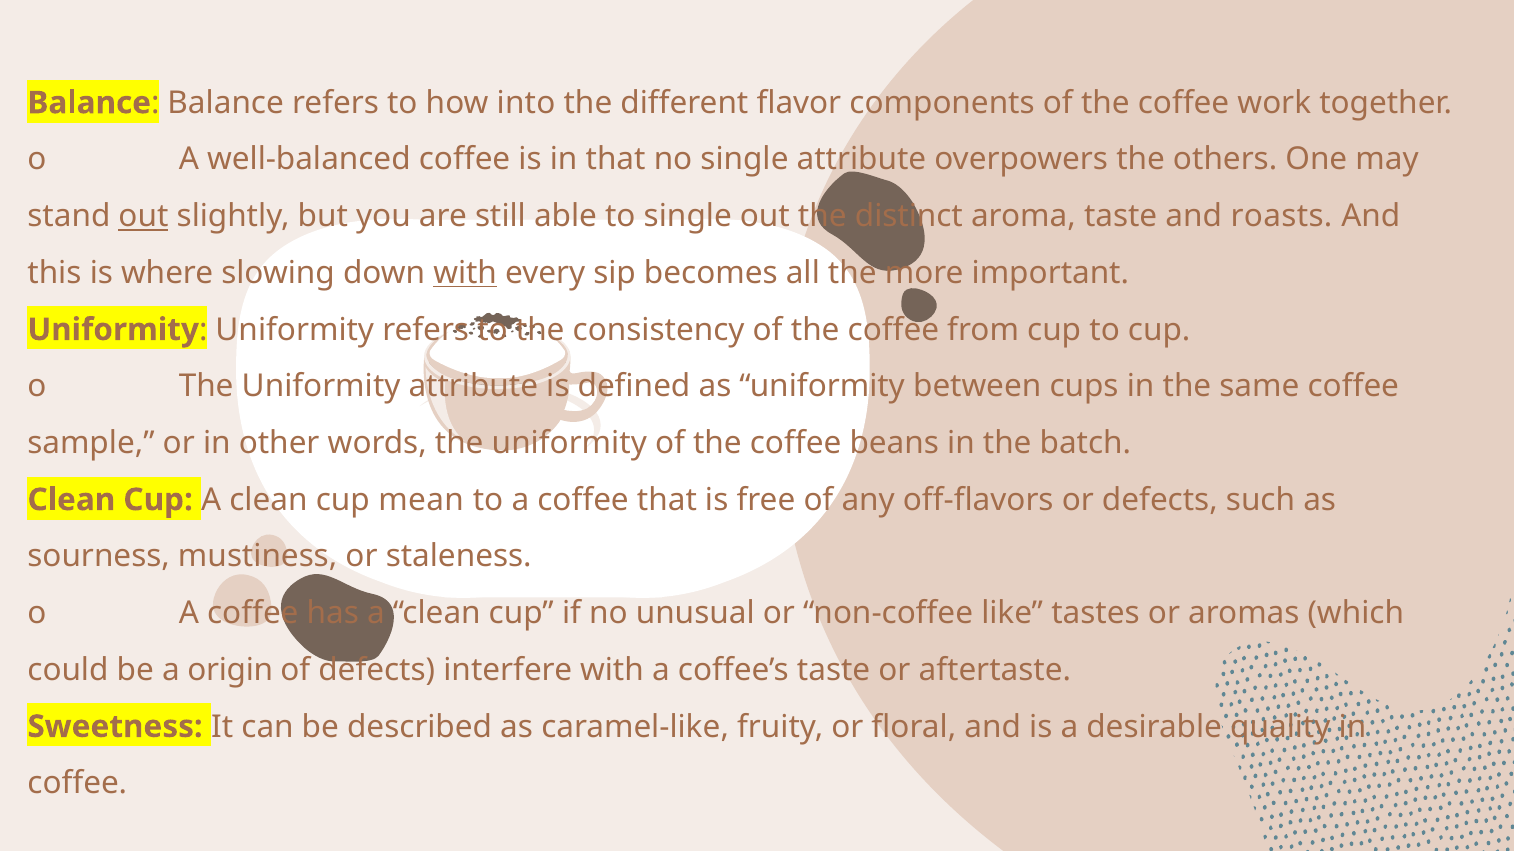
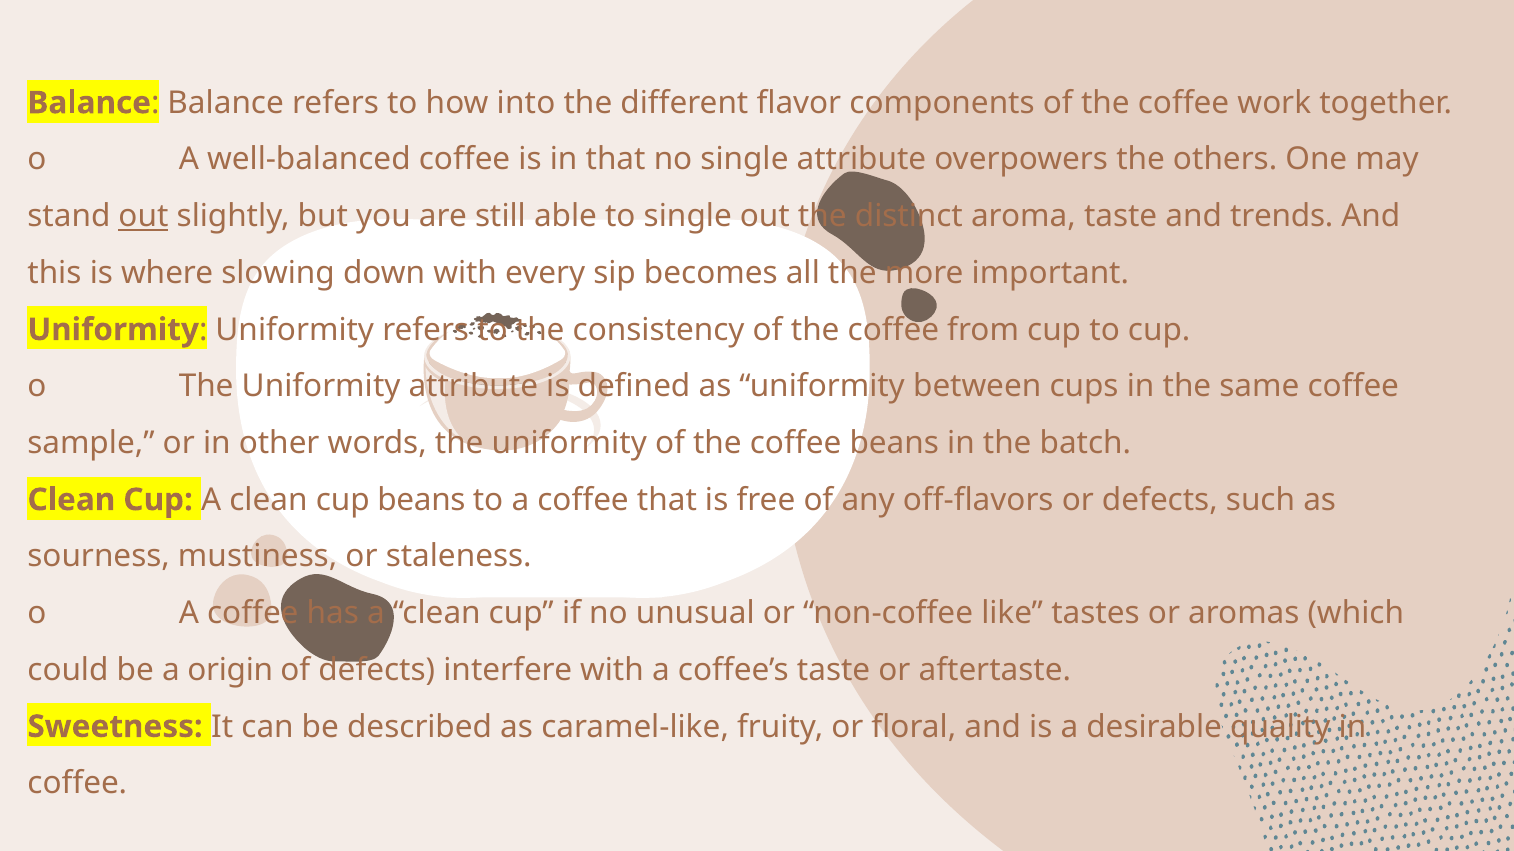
roasts: roasts -> trends
with at (465, 273) underline: present -> none
cup mean: mean -> beans
